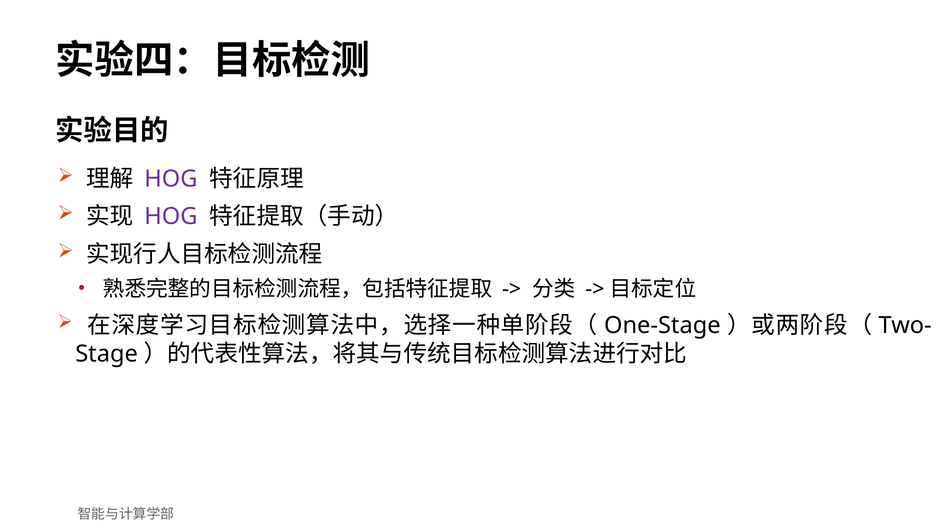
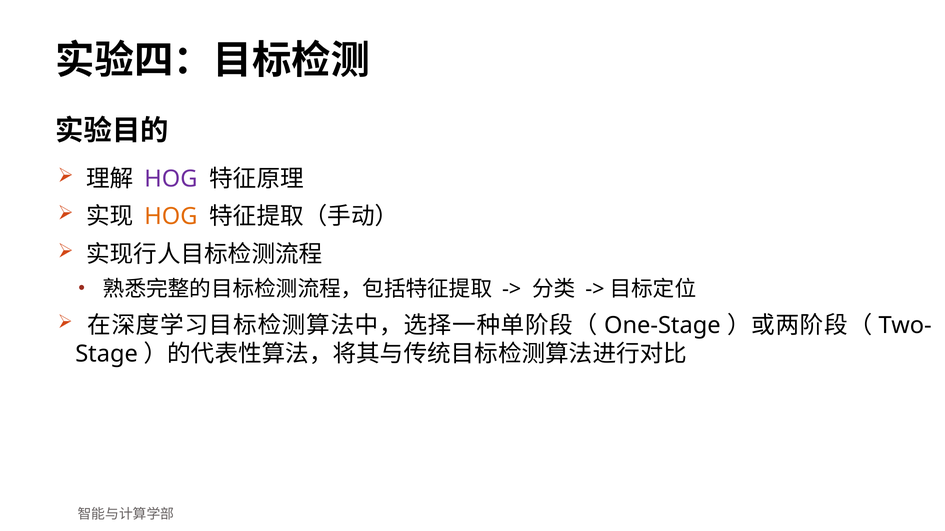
HOG at (171, 217) colour: purple -> orange
